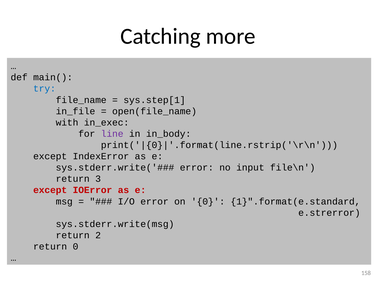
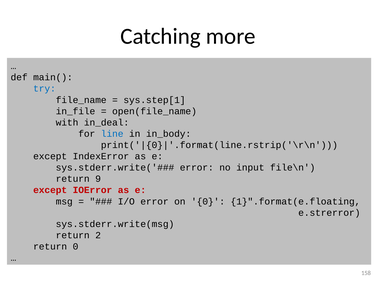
in_exec: in_exec -> in_deal
line colour: purple -> blue
3: 3 -> 9
1}".format(e.standard: 1}".format(e.standard -> 1}".format(e.floating
